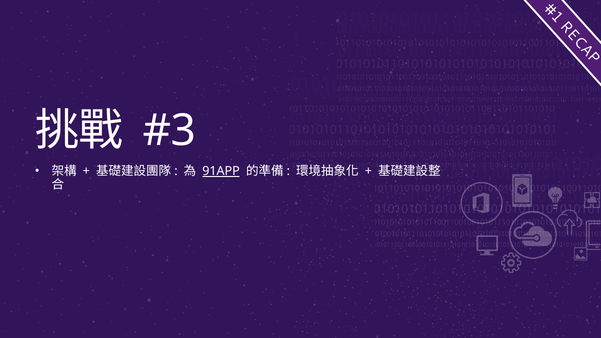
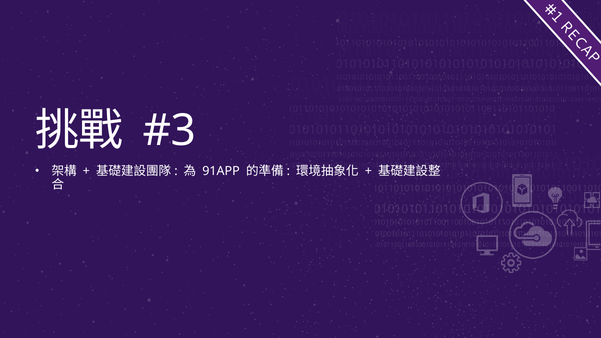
91APP underline: present -> none
